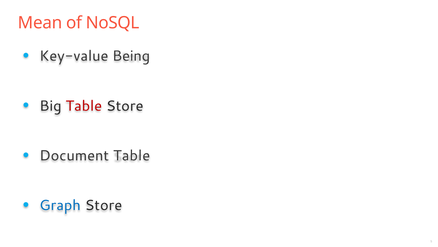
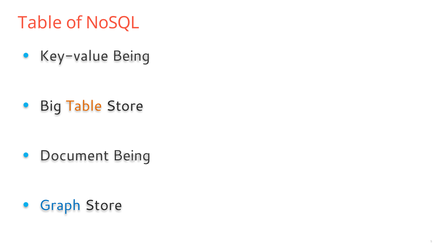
Mean at (40, 23): Mean -> Table
Table at (84, 106) colour: red -> orange
Document Table: Table -> Being
